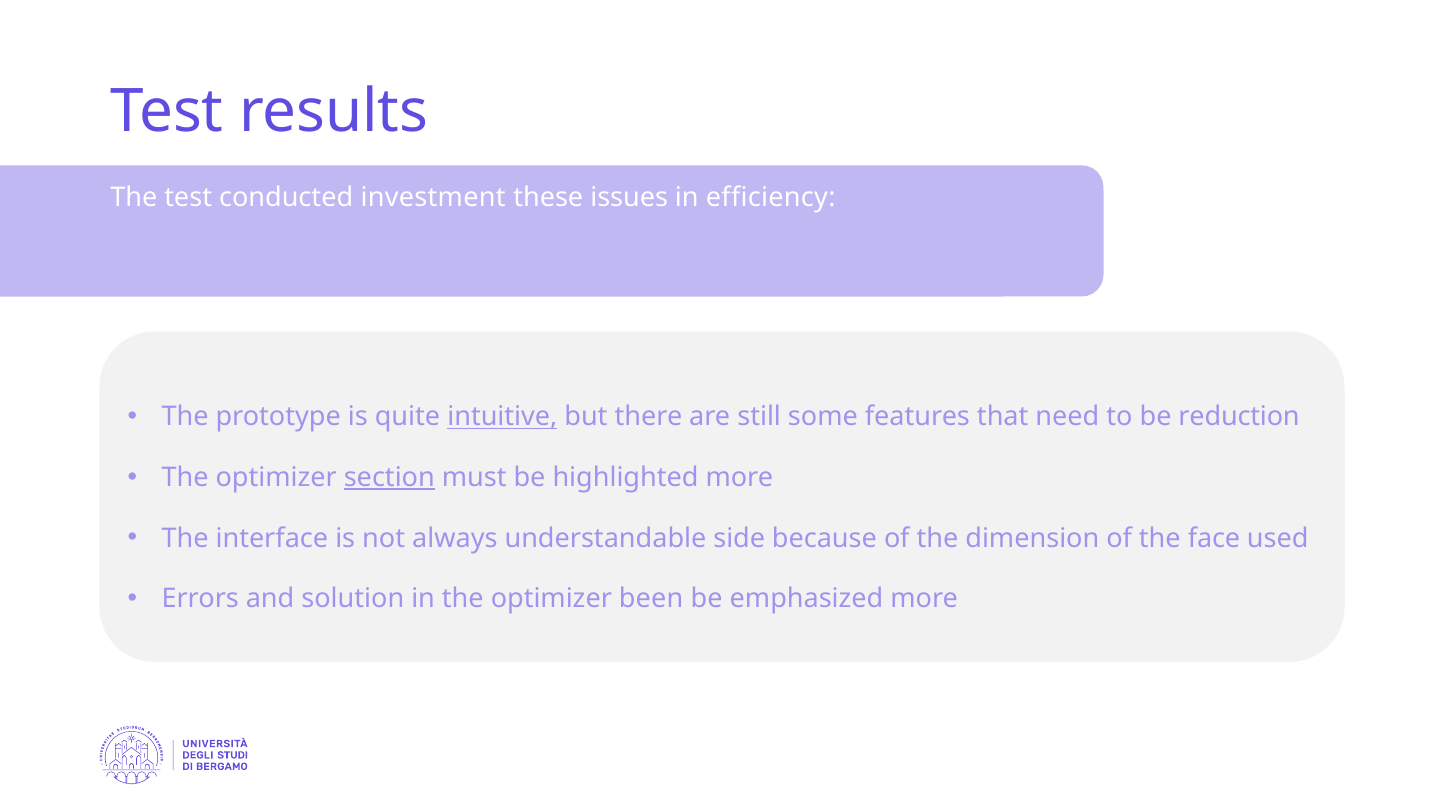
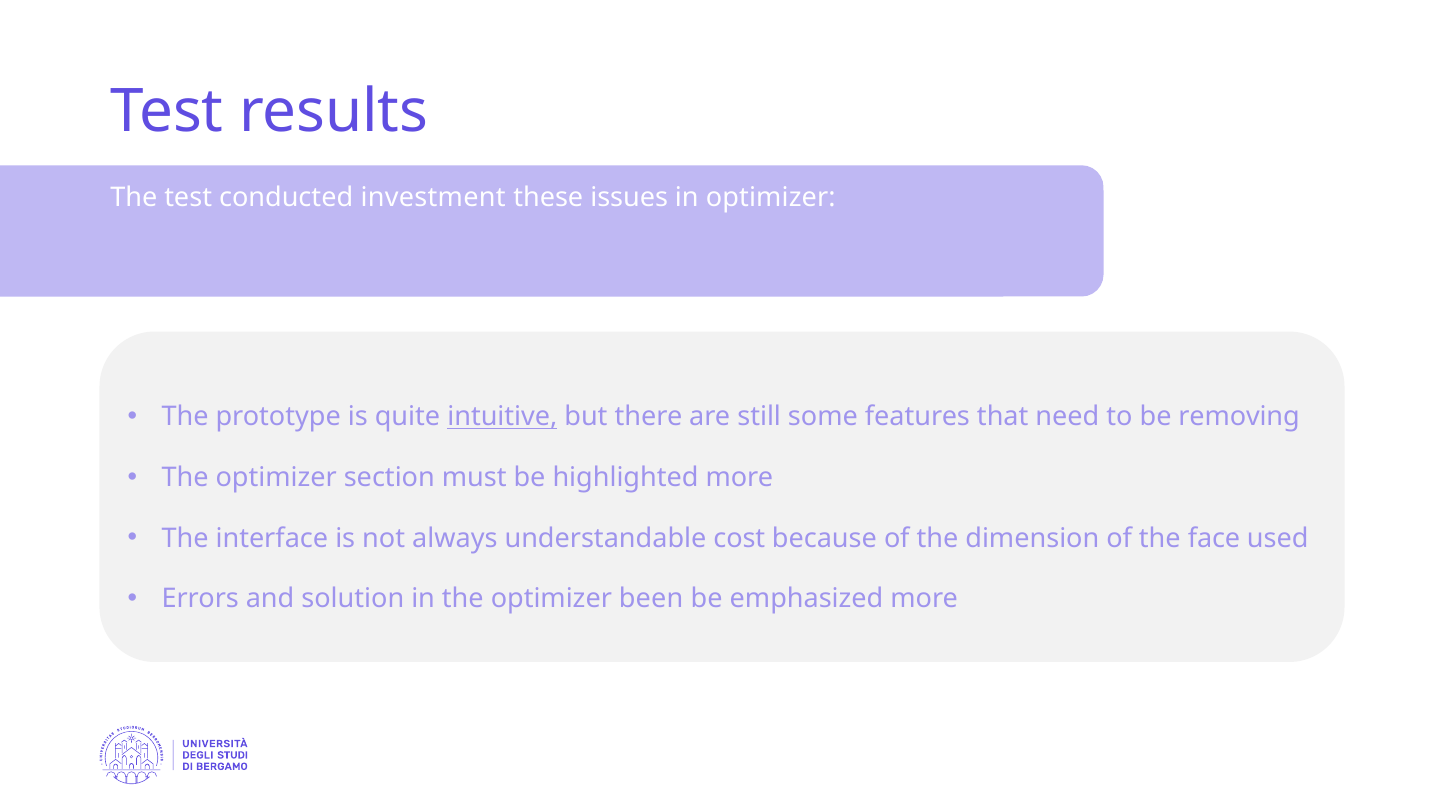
in efficiency: efficiency -> optimizer
reduction: reduction -> removing
section underline: present -> none
side: side -> cost
